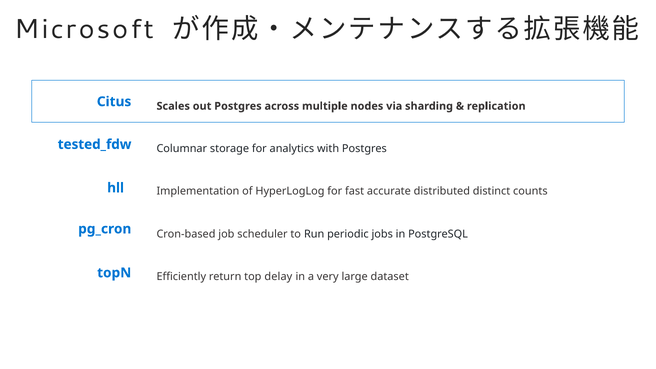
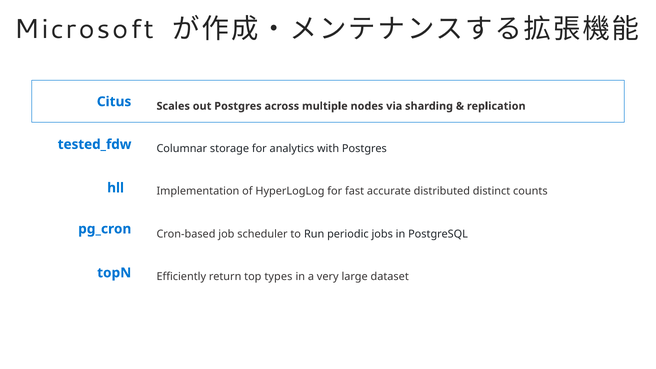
delay: delay -> types
